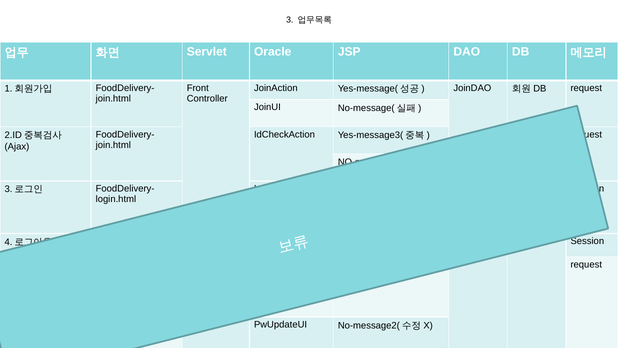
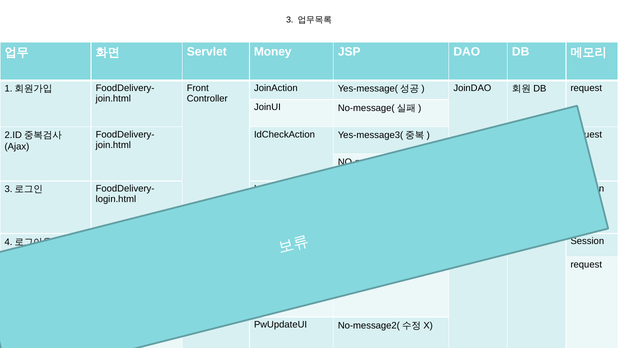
Oracle: Oracle -> Money
